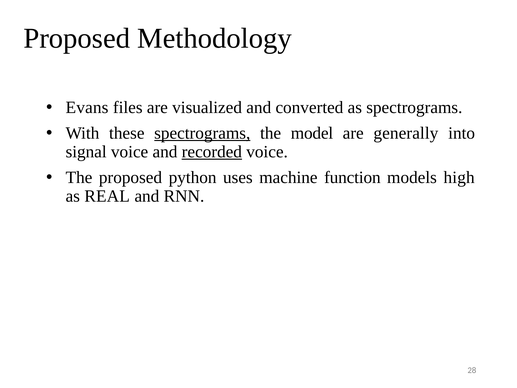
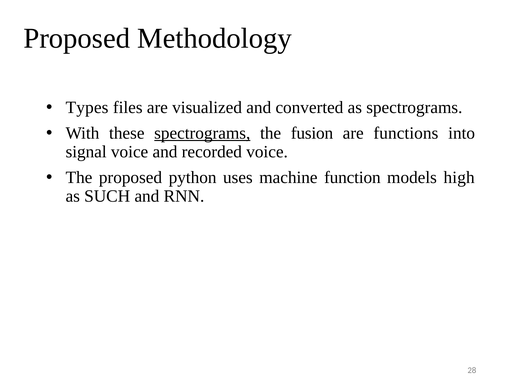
Evans: Evans -> Types
model: model -> fusion
generally: generally -> functions
recorded underline: present -> none
REAL: REAL -> SUCH
